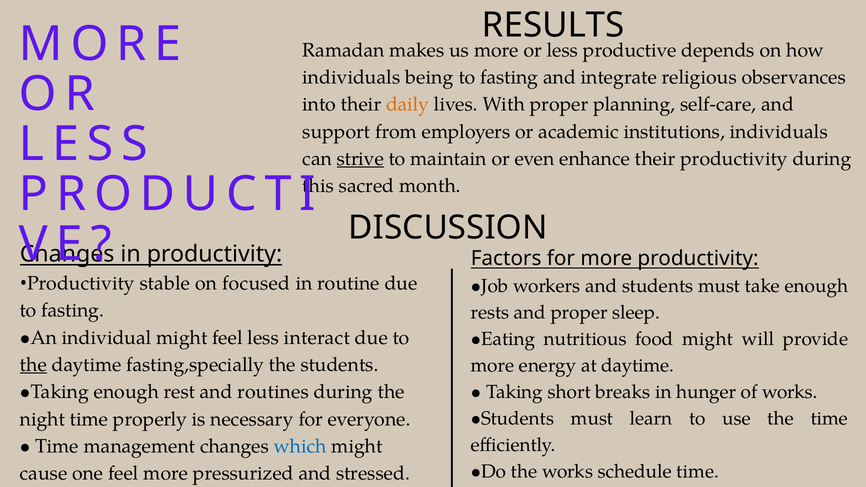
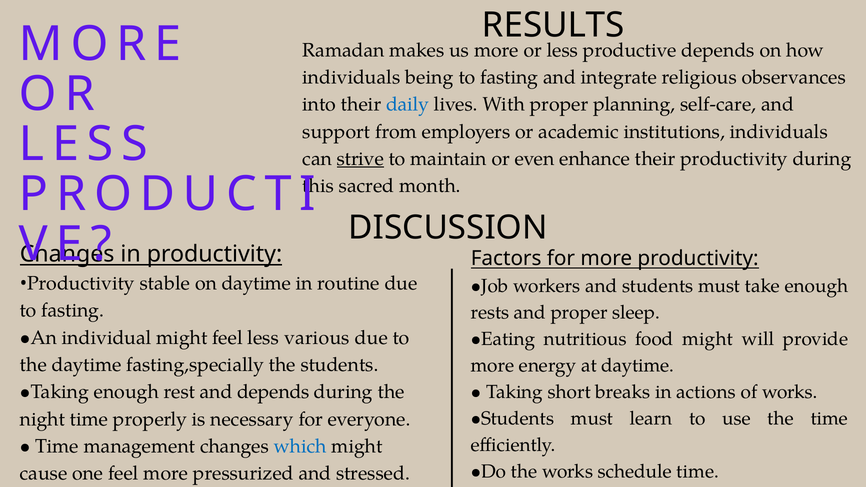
daily colour: orange -> blue
on focused: focused -> daytime
interact: interact -> various
the at (33, 365) underline: present -> none
and routines: routines -> depends
hunger: hunger -> actions
